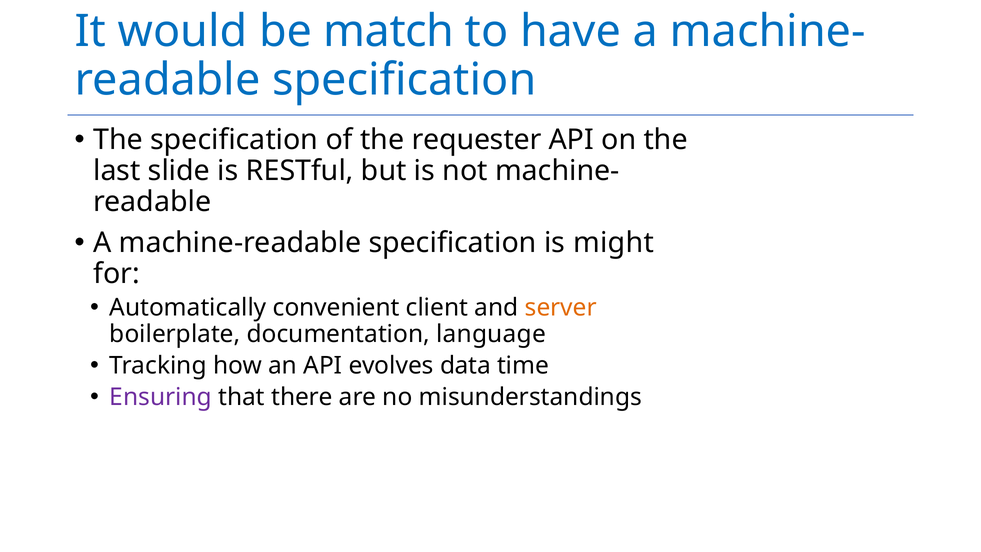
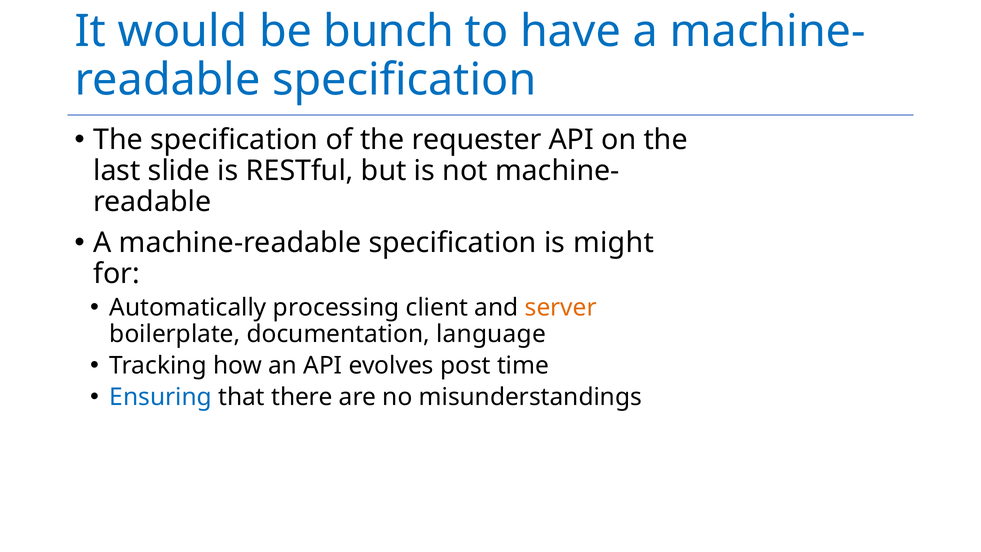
match: match -> bunch
convenient: convenient -> processing
data: data -> post
Ensuring colour: purple -> blue
